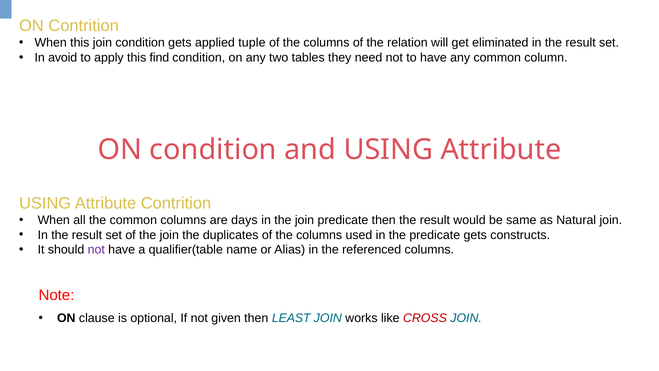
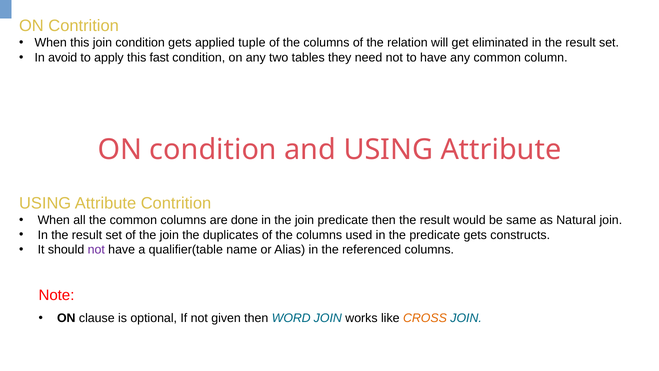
find: find -> fast
days: days -> done
LEAST: LEAST -> WORD
CROSS colour: red -> orange
